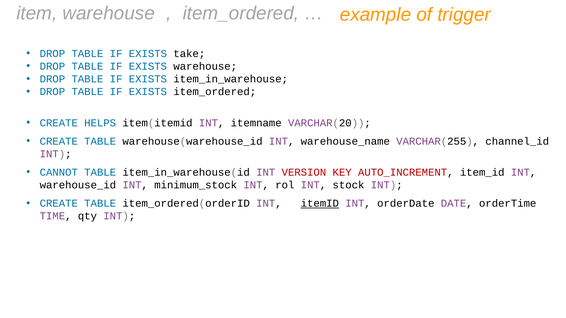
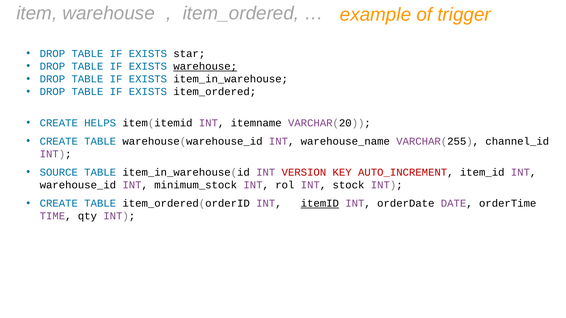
take: take -> star
warehouse at (205, 66) underline: none -> present
CANNOT: CANNOT -> SOURCE
